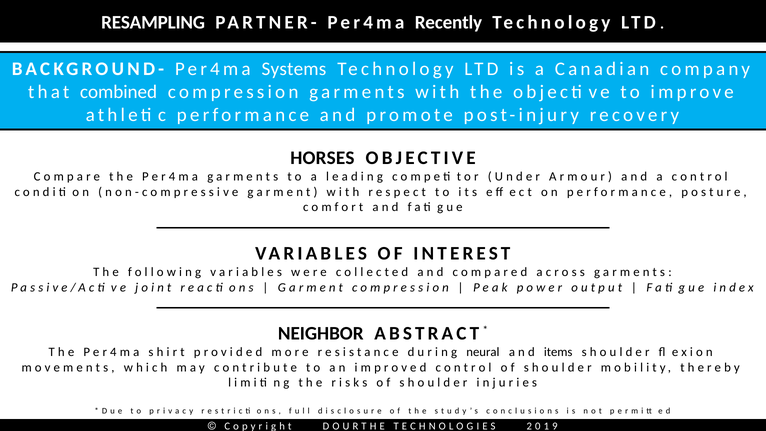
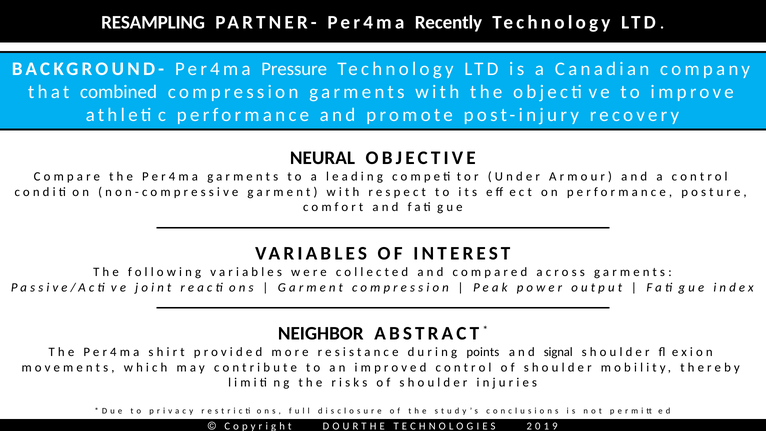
Systems: Systems -> Pressure
HORSES: HORSES -> NEURAL
neural: neural -> points
items: items -> signal
